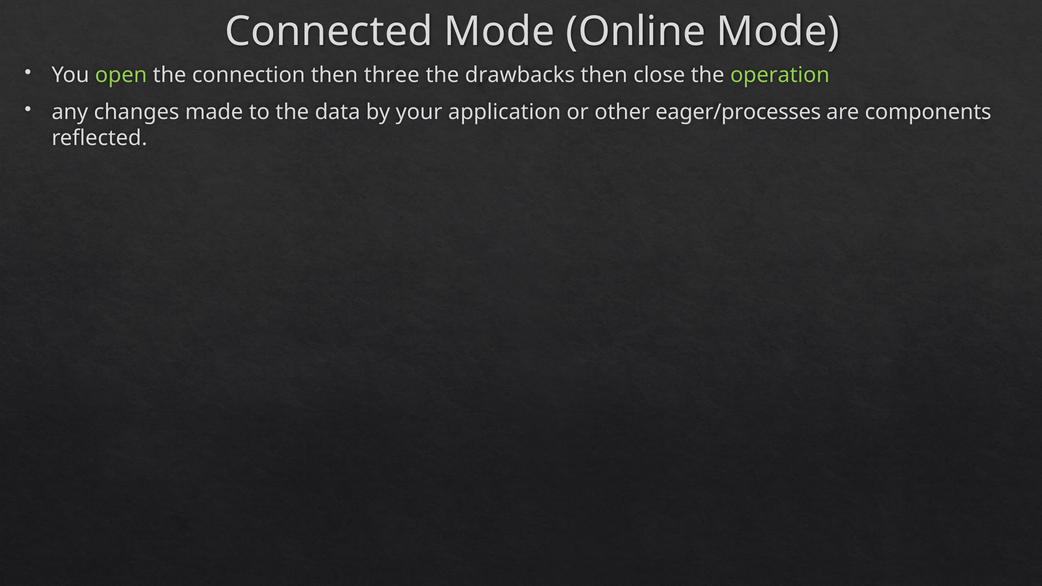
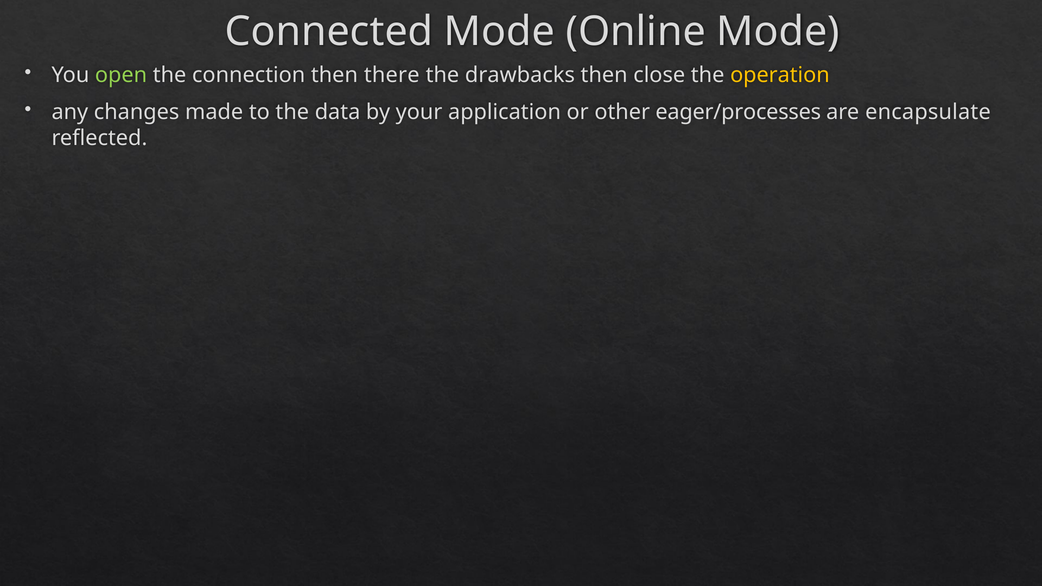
three: three -> there
operation colour: light green -> yellow
components: components -> encapsulate
